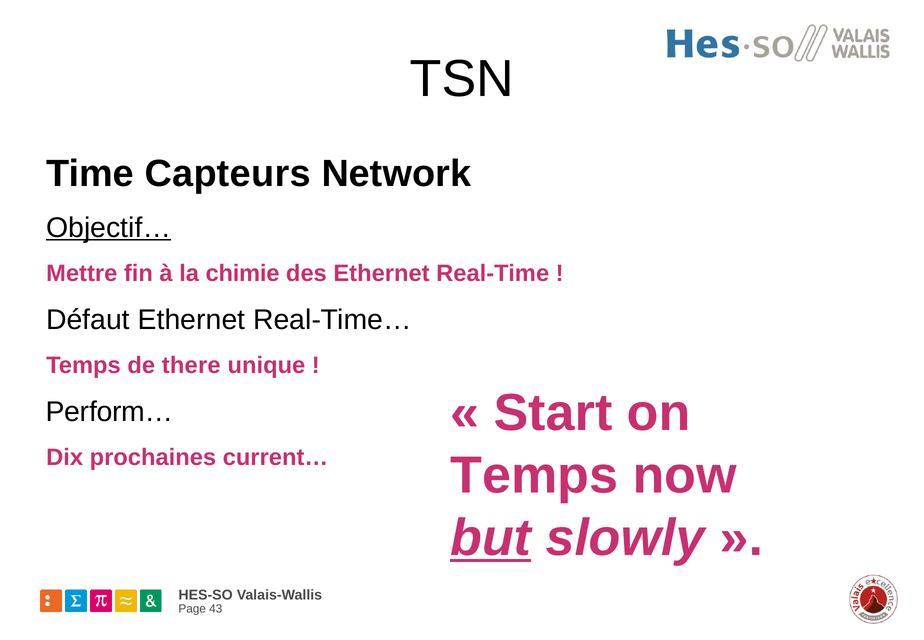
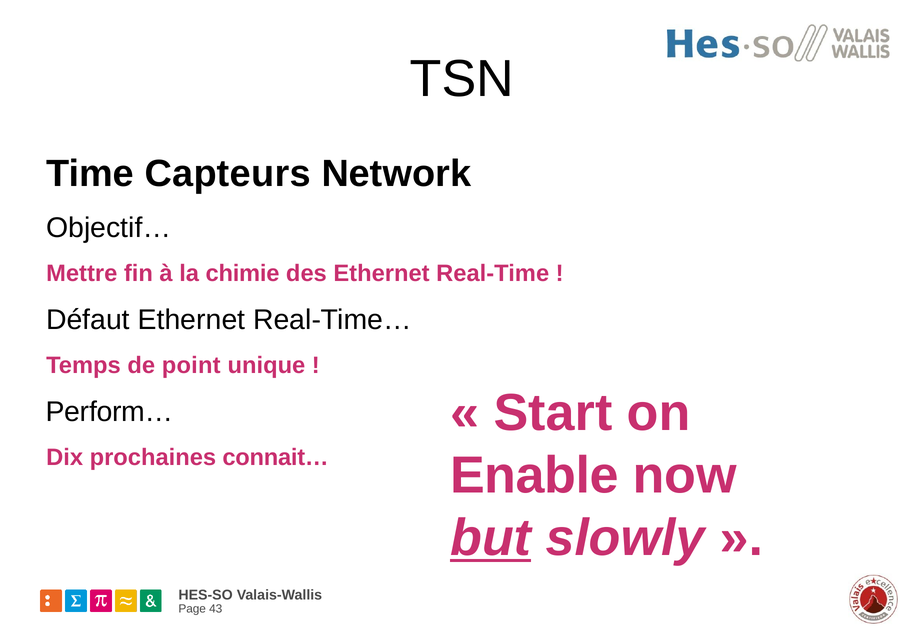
Objectif… underline: present -> none
there: there -> point
current…: current… -> connait…
Temps at (534, 475): Temps -> Enable
